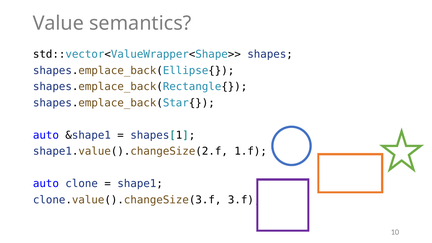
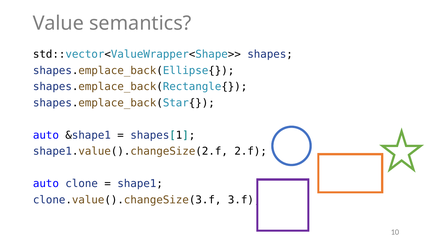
1.f: 1.f -> 2.f
